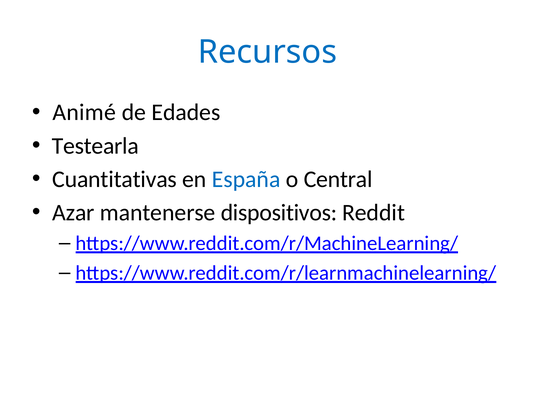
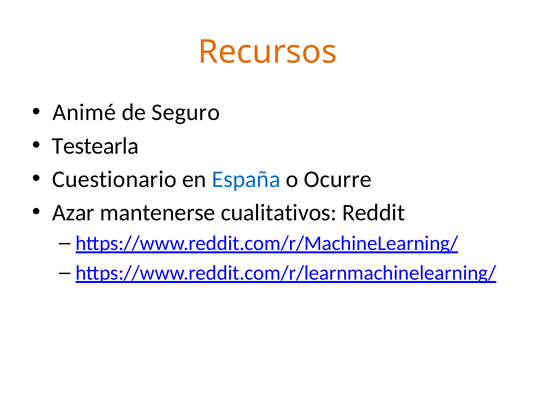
Recursos colour: blue -> orange
Edades: Edades -> Seguro
Cuantitativas: Cuantitativas -> Cuestionario
Central: Central -> Ocurre
dispositivos: dispositivos -> cualitativos
